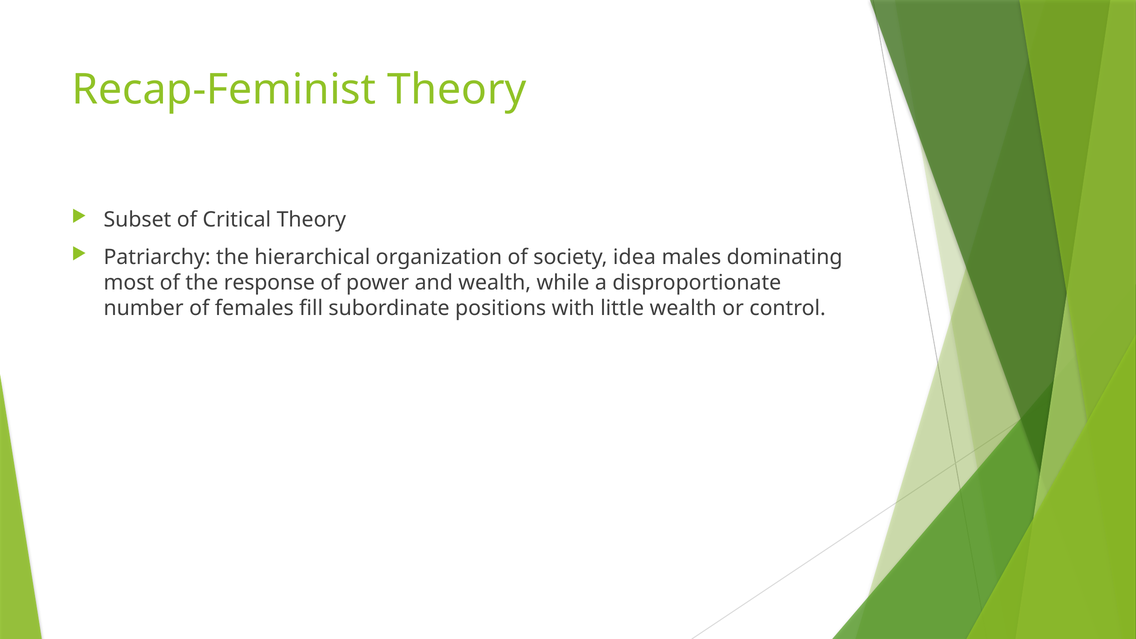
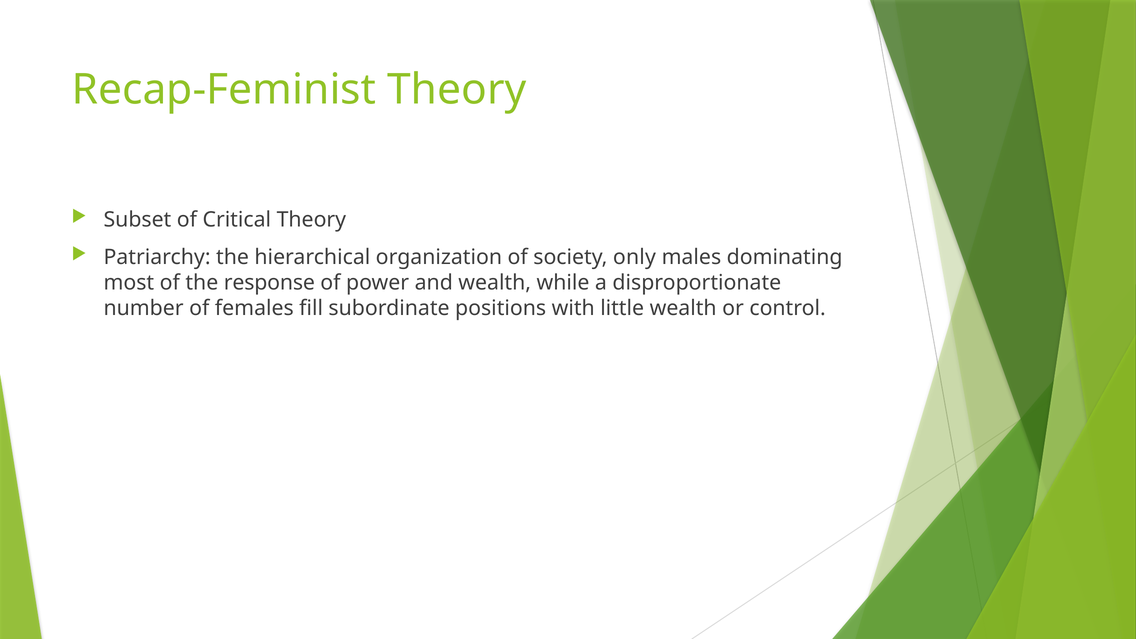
idea: idea -> only
